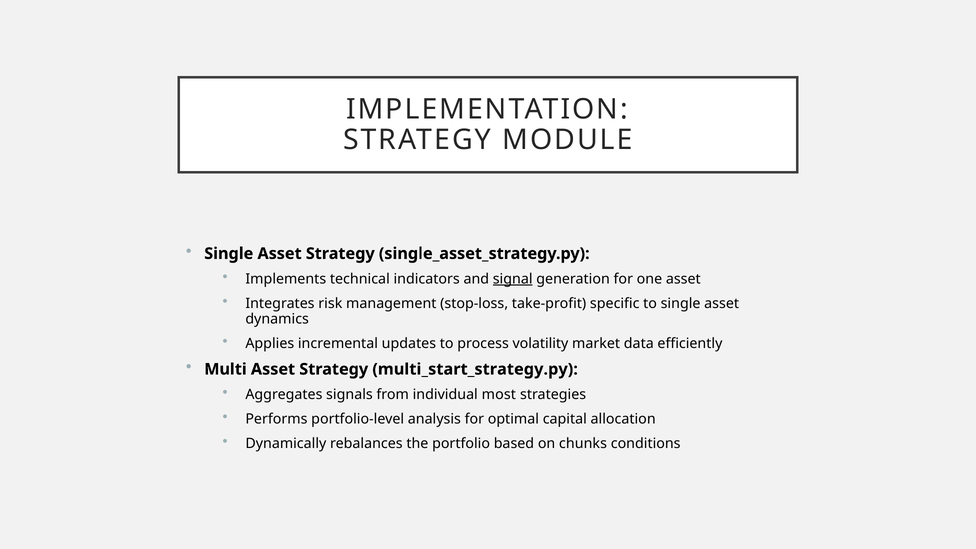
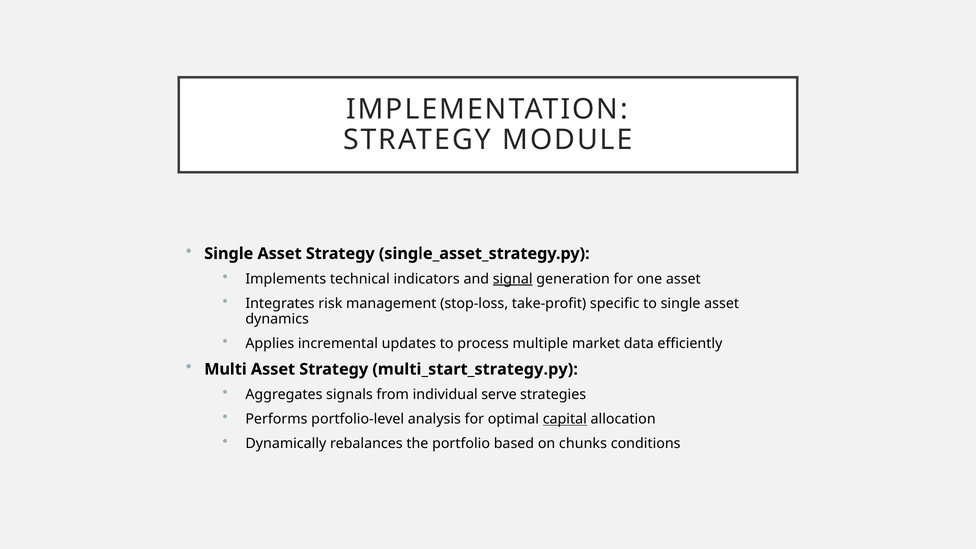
volatility: volatility -> multiple
most: most -> serve
capital underline: none -> present
